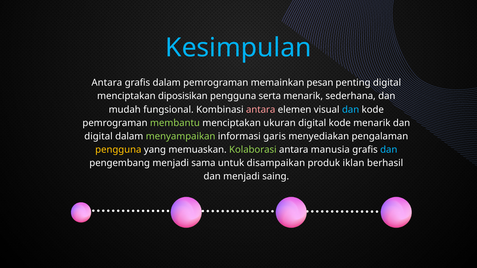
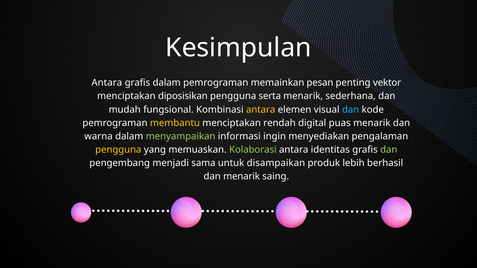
Kesimpulan colour: light blue -> white
penting digital: digital -> vektor
antara at (261, 110) colour: pink -> yellow
membantu colour: light green -> yellow
ukuran: ukuran -> rendah
digital kode: kode -> puas
digital at (98, 136): digital -> warna
garis: garis -> ingin
manusia: manusia -> identitas
dan at (389, 150) colour: light blue -> light green
iklan: iklan -> lebih
dan menjadi: menjadi -> menarik
